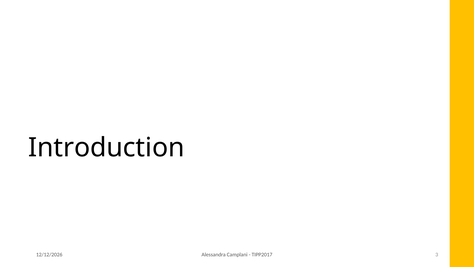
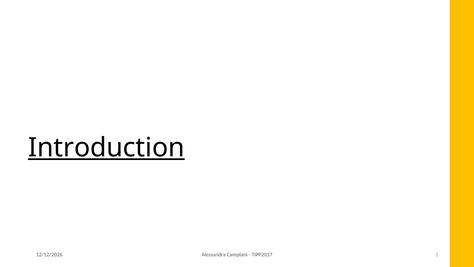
Introduction underline: none -> present
